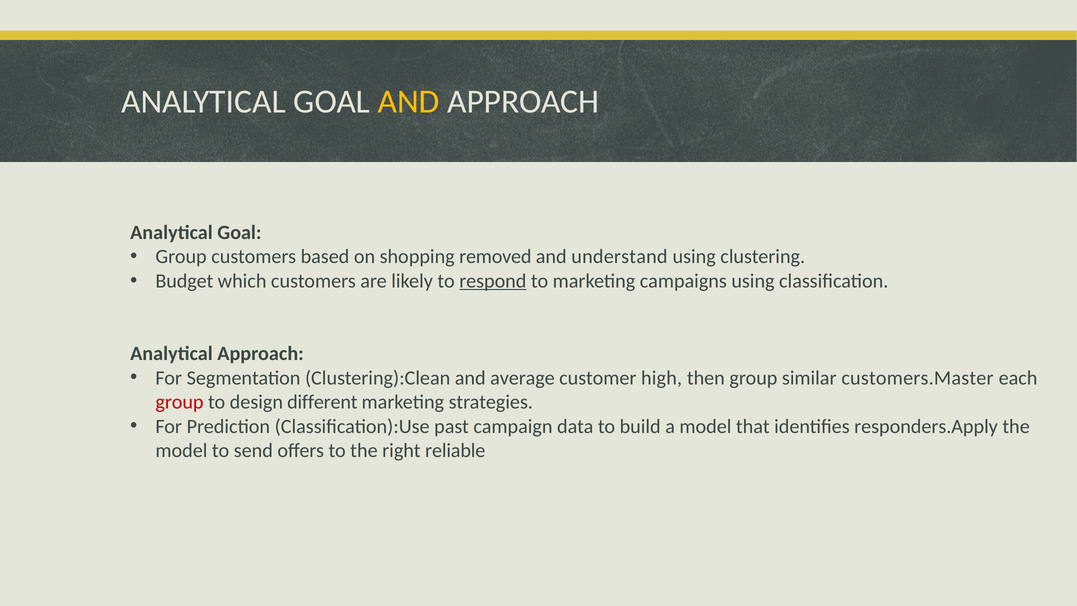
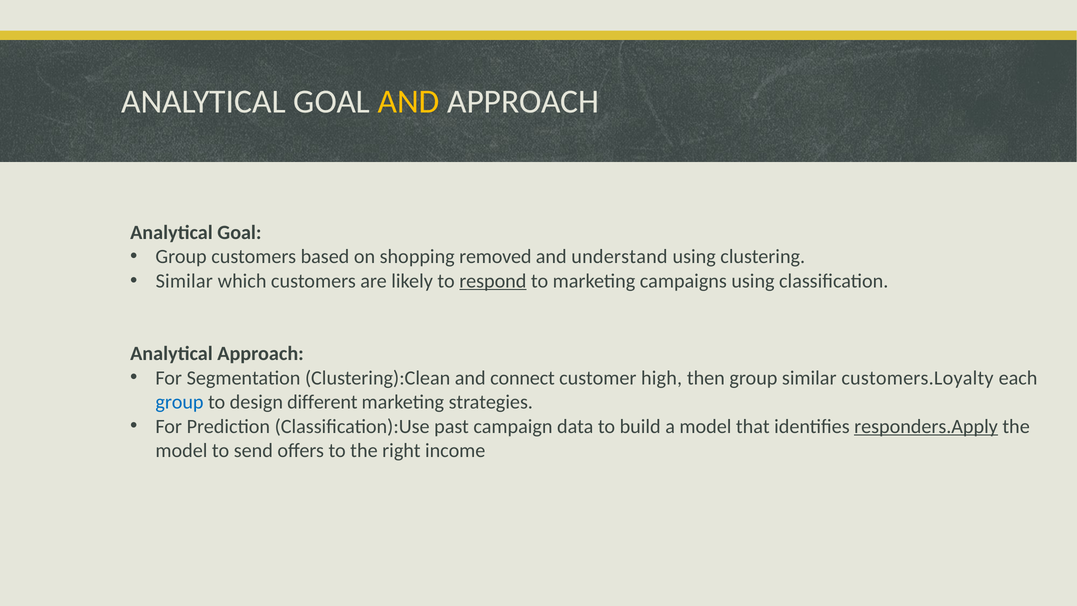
Budget at (184, 281): Budget -> Similar
average: average -> connect
customers.Master: customers.Master -> customers.Loyalty
group at (180, 402) colour: red -> blue
responders.Apply underline: none -> present
reliable: reliable -> income
